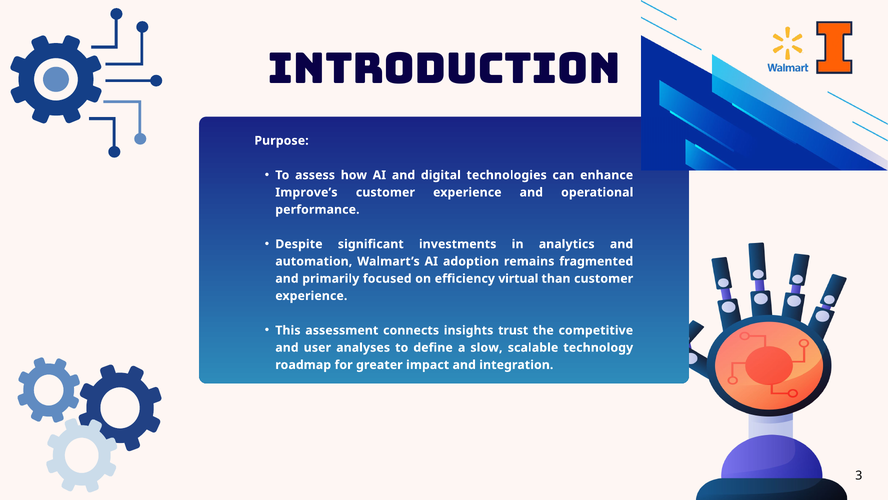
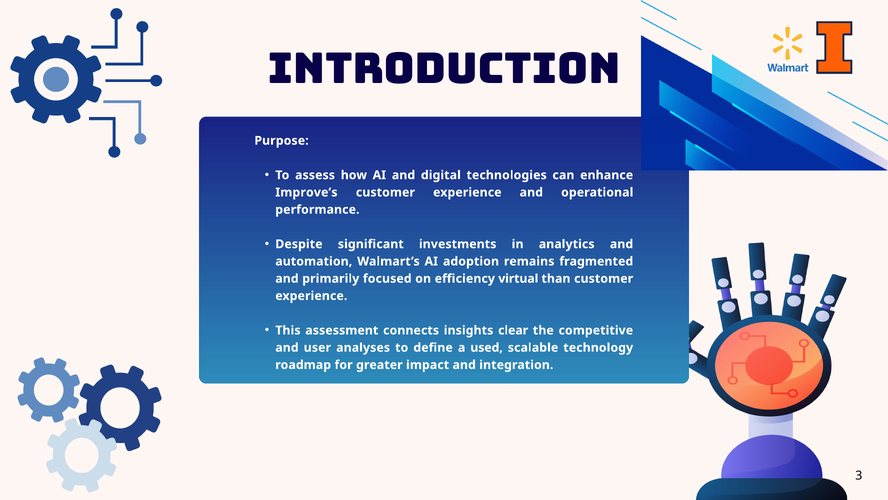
trust: trust -> clear
slow: slow -> used
